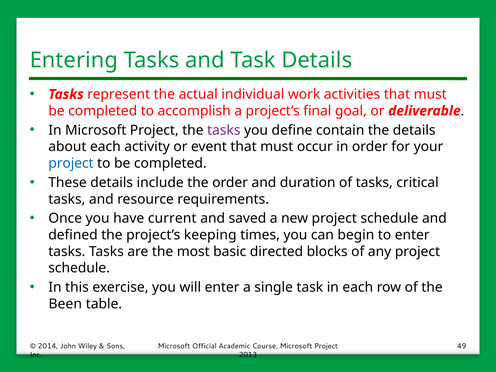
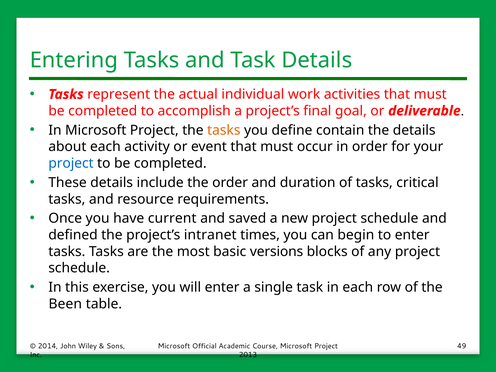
tasks at (224, 130) colour: purple -> orange
keeping: keeping -> intranet
directed: directed -> versions
